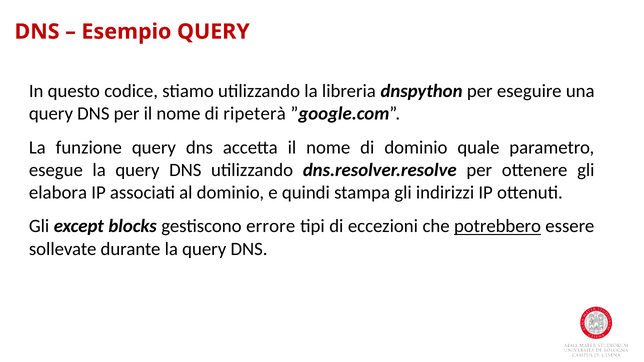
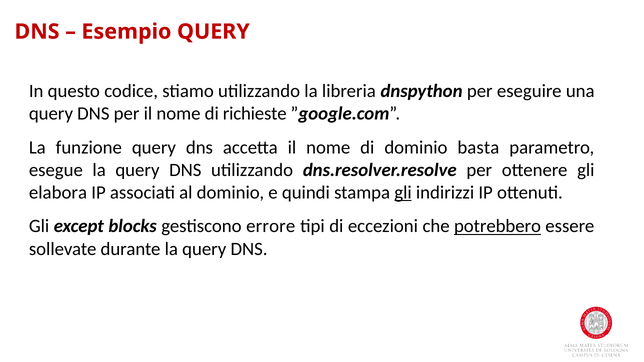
ripeterà: ripeterà -> richieste
quale: quale -> basta
gli at (403, 193) underline: none -> present
